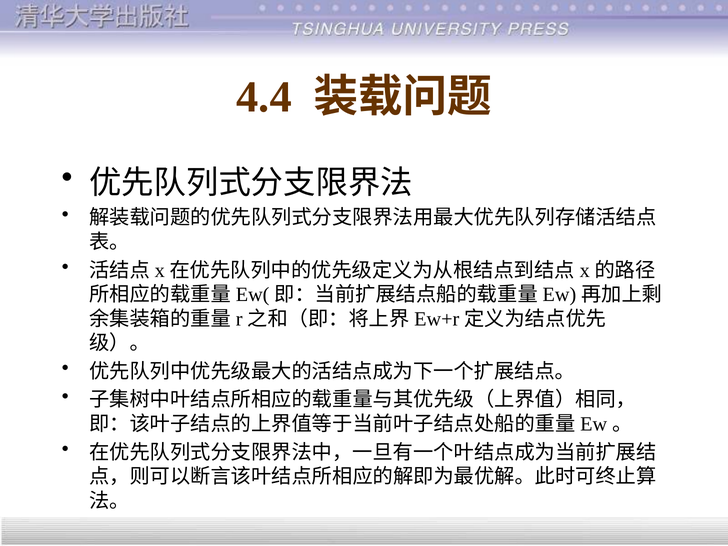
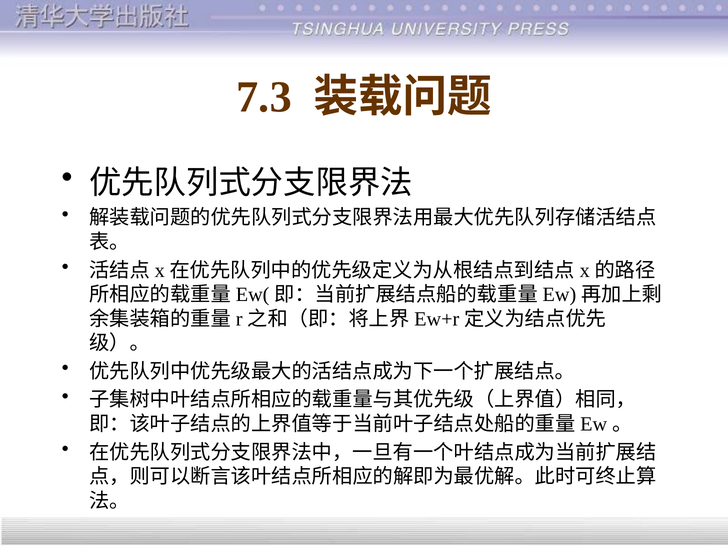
4.4: 4.4 -> 7.3
